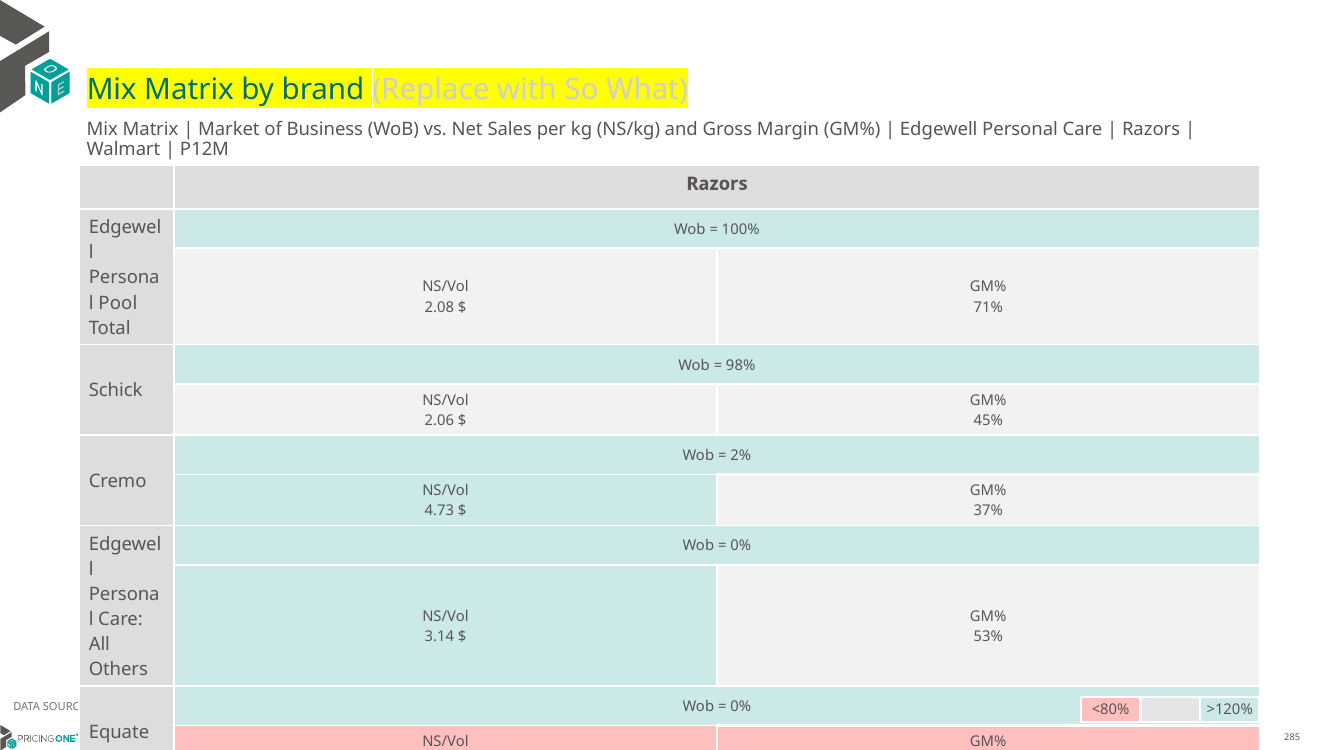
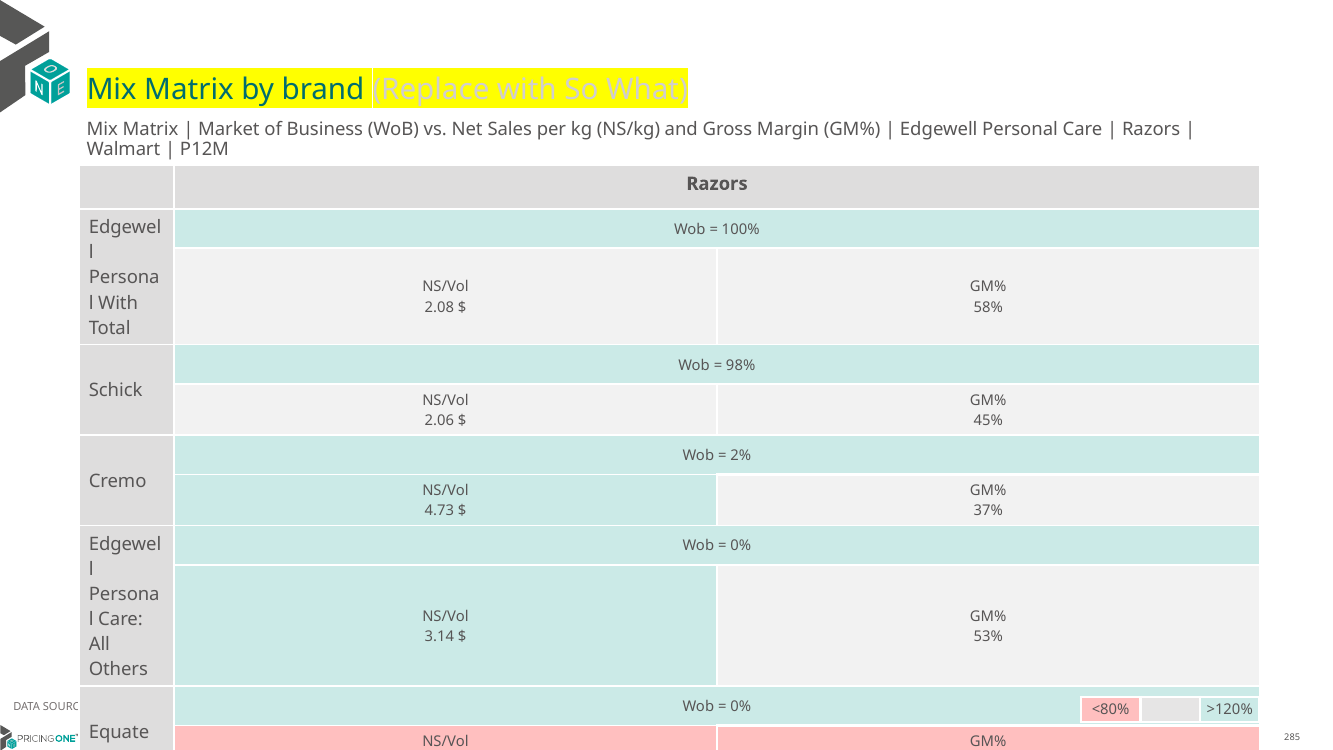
Pool at (118, 303): Pool -> With
71%: 71% -> 58%
